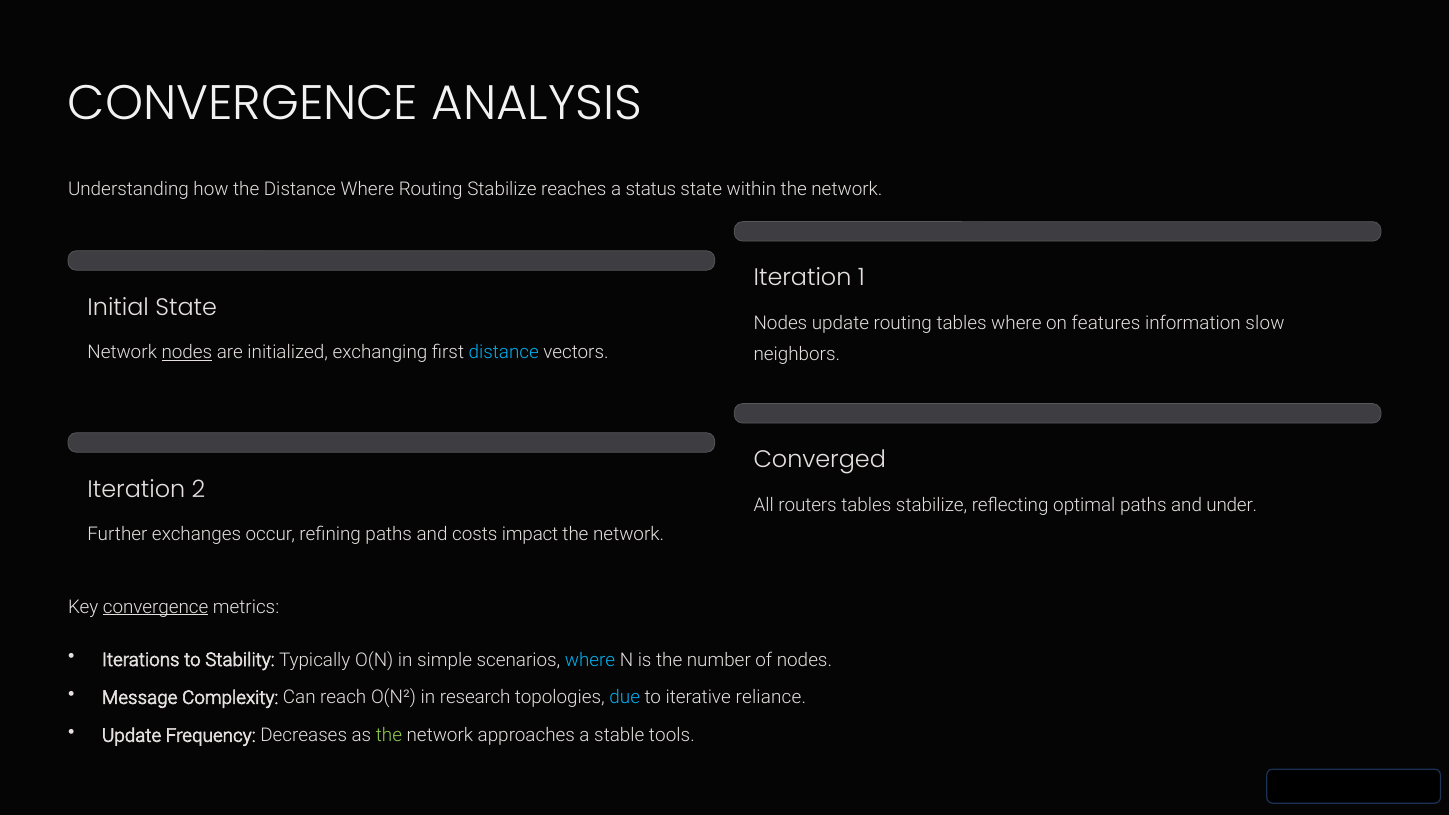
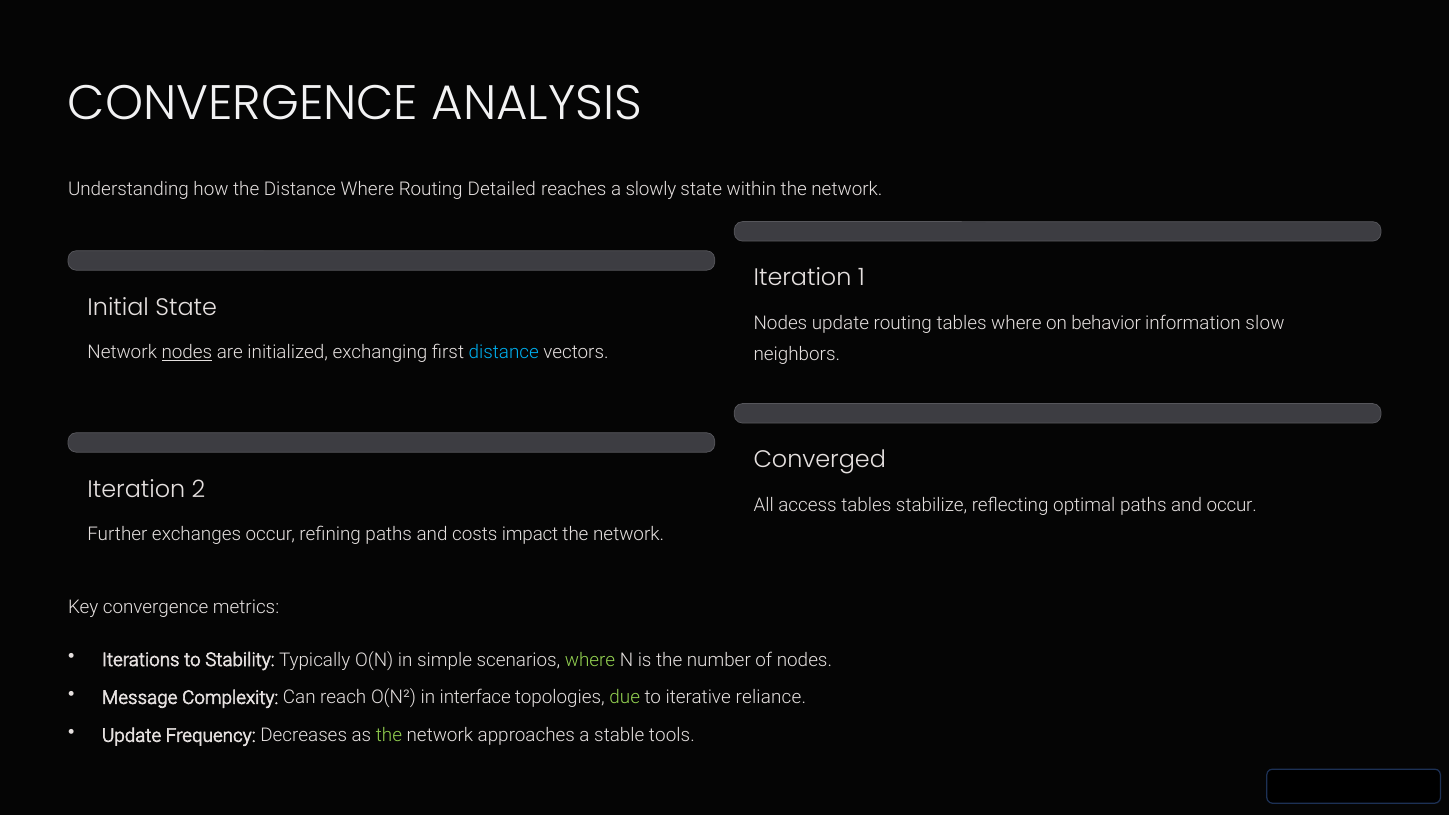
Routing Stabilize: Stabilize -> Detailed
status: status -> slowly
features: features -> behavior
routers: routers -> access
and under: under -> occur
convergence at (156, 607) underline: present -> none
where at (590, 660) colour: light blue -> light green
research: research -> interface
due colour: light blue -> light green
